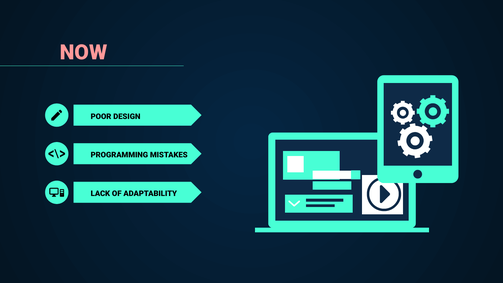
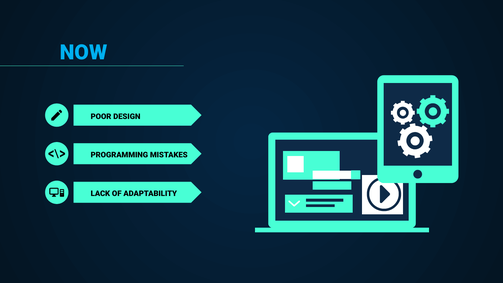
NOW colour: pink -> light blue
